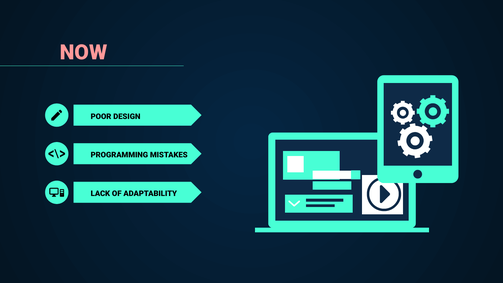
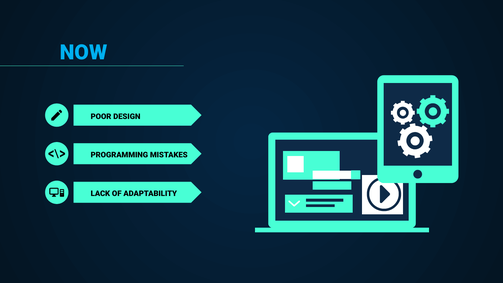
NOW colour: pink -> light blue
